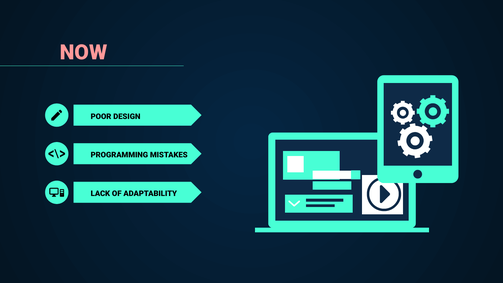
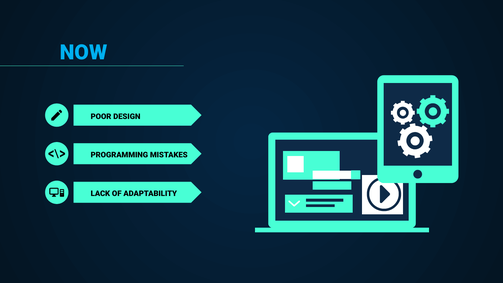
NOW colour: pink -> light blue
